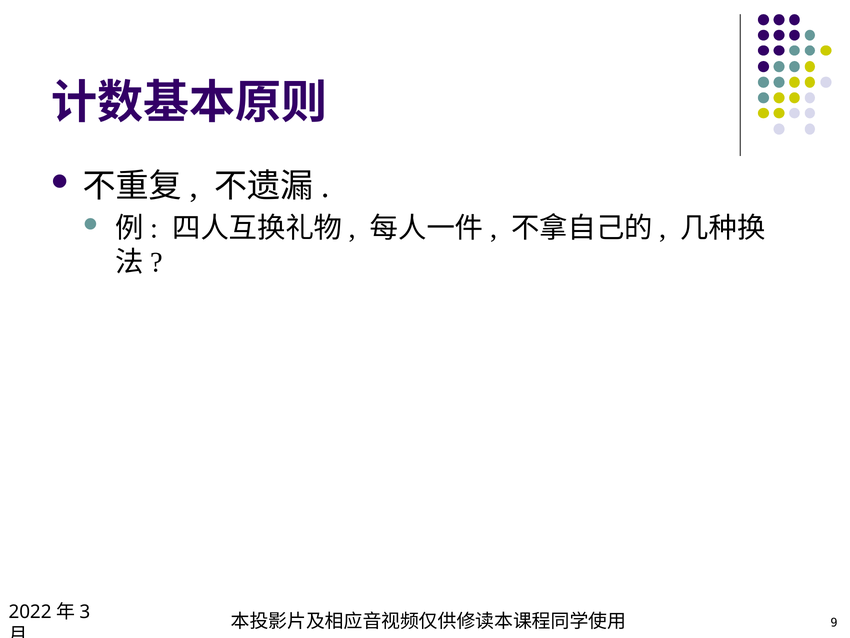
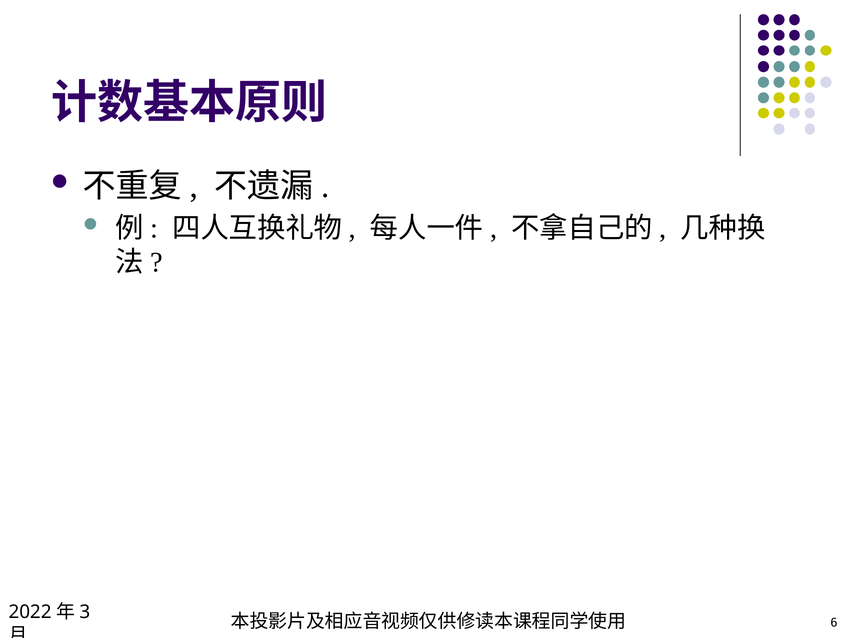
9: 9 -> 6
